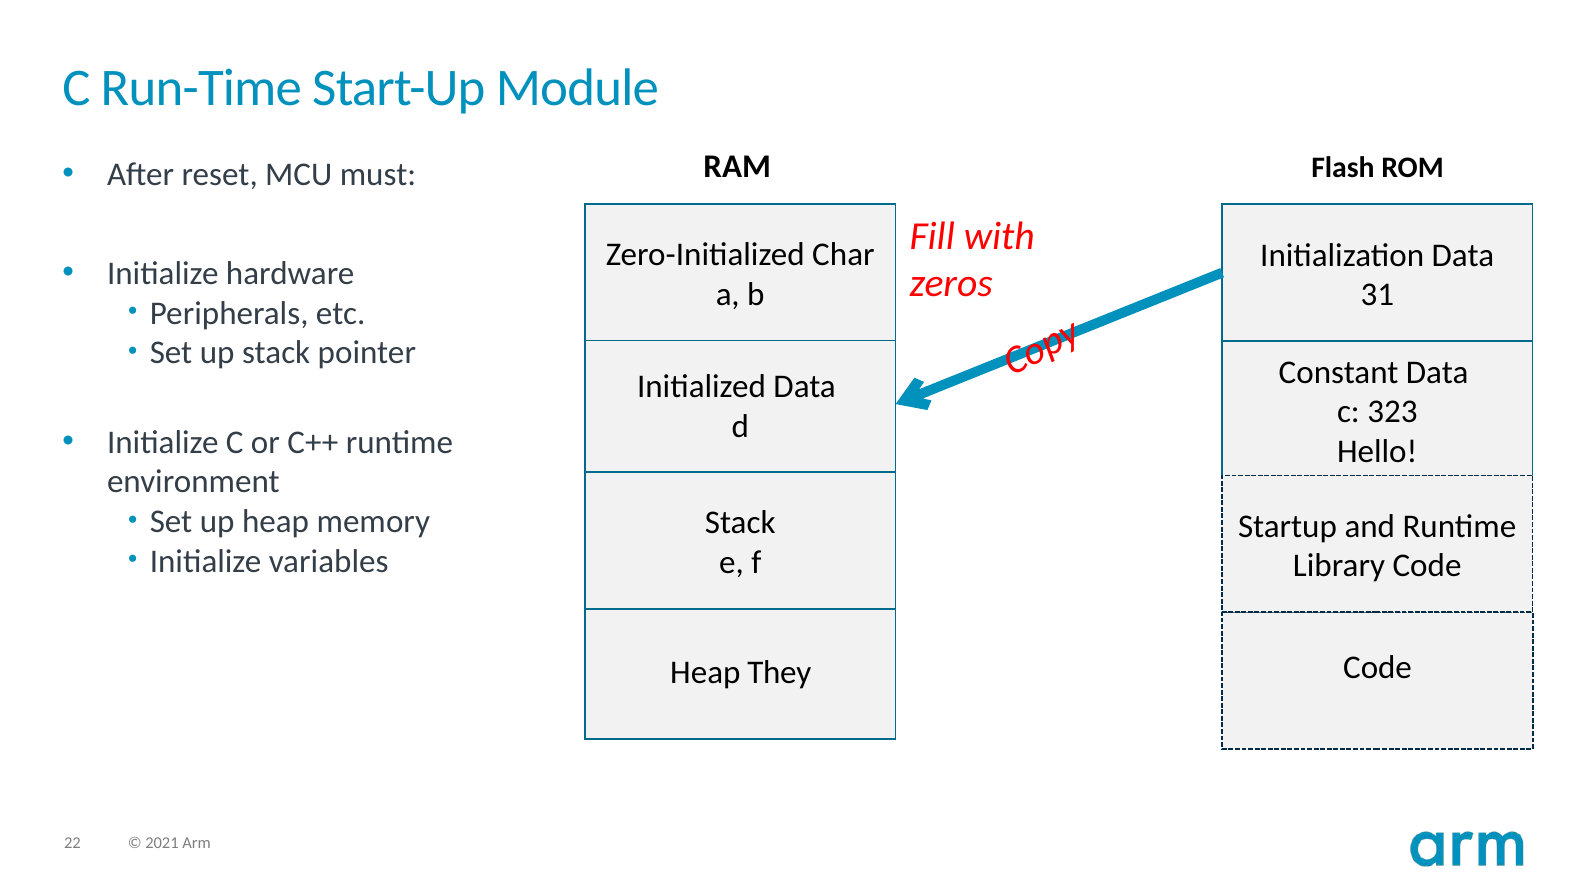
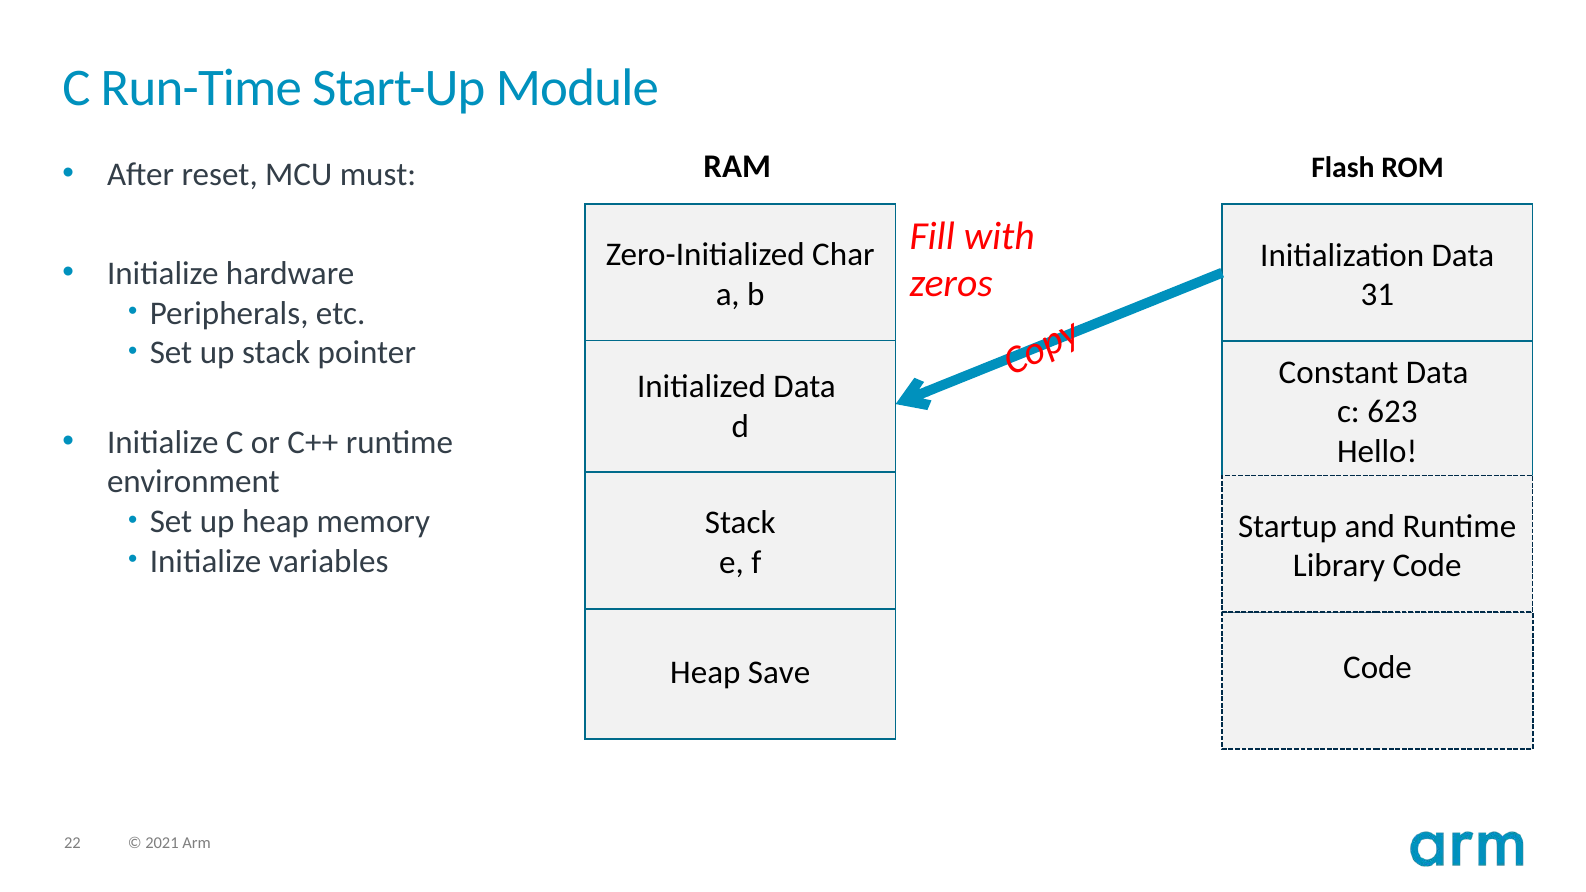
323: 323 -> 623
They: They -> Save
